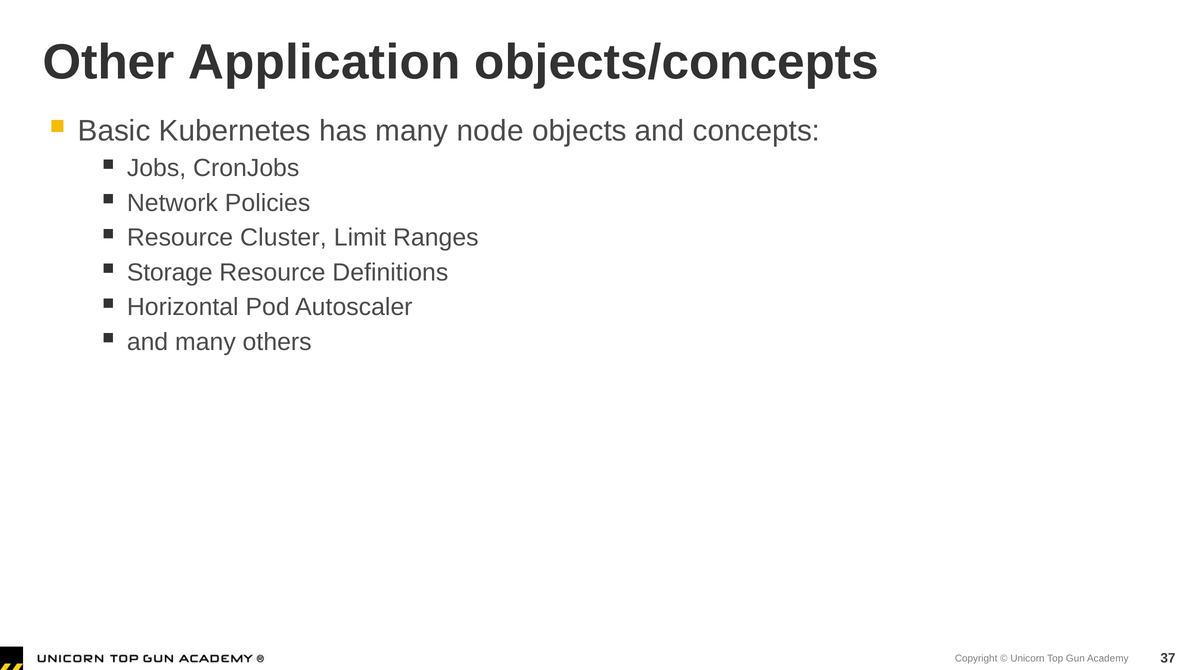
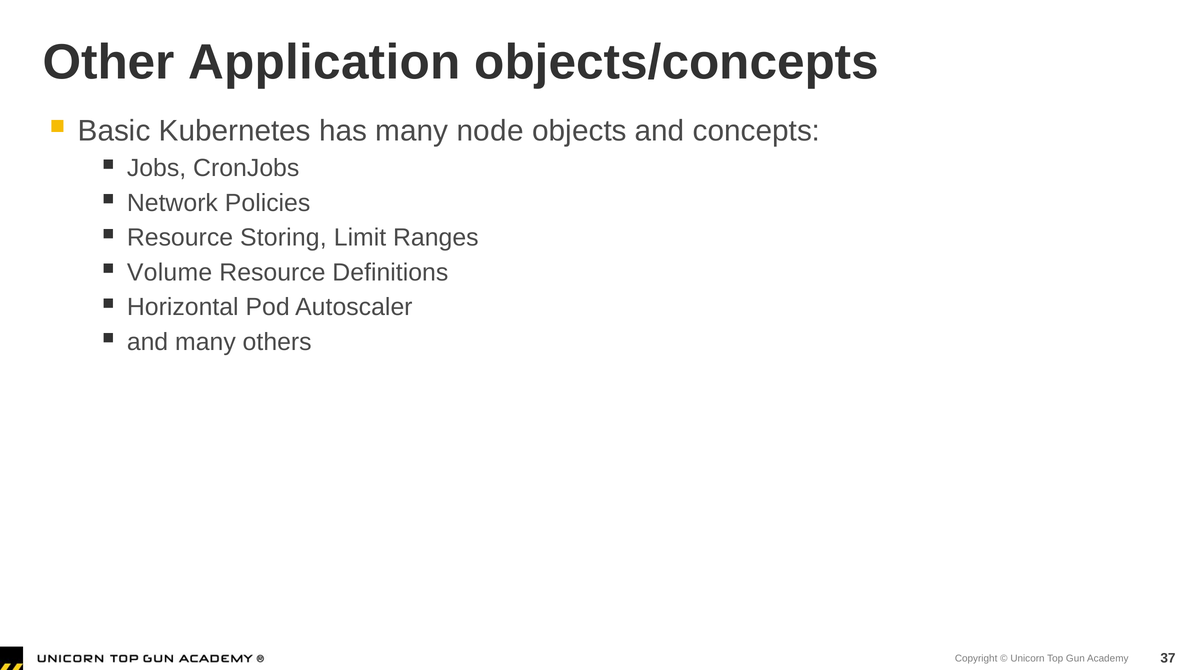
Cluster: Cluster -> Storing
Storage: Storage -> Volume
